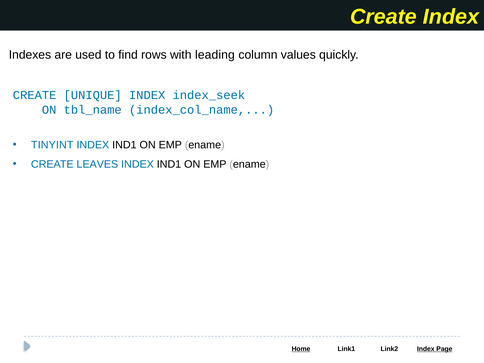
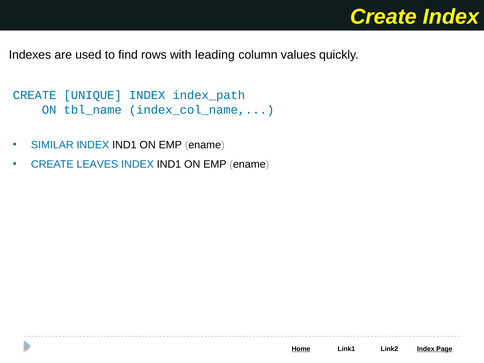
index_seek: index_seek -> index_path
TINYINT: TINYINT -> SIMILAR
